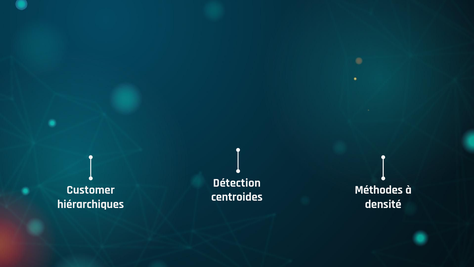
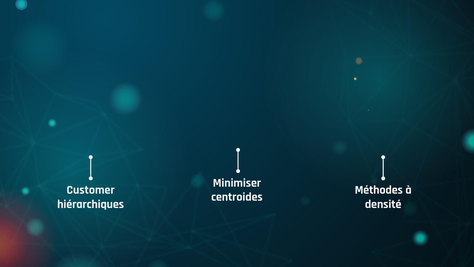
Détection: Détection -> Minimiser
